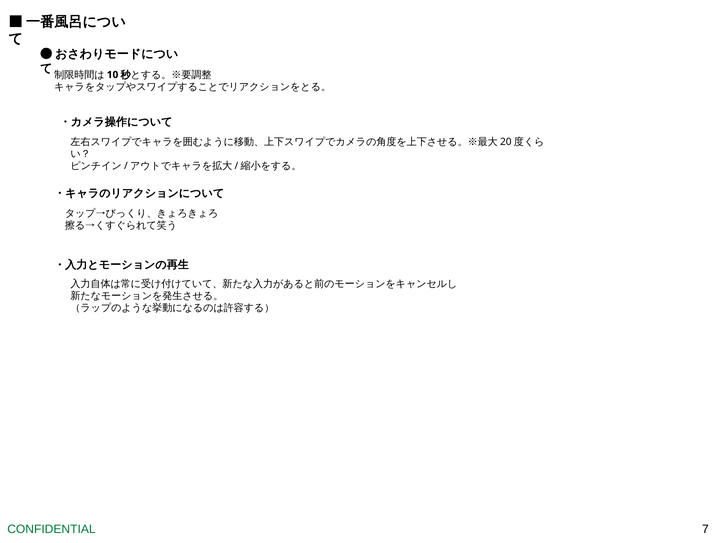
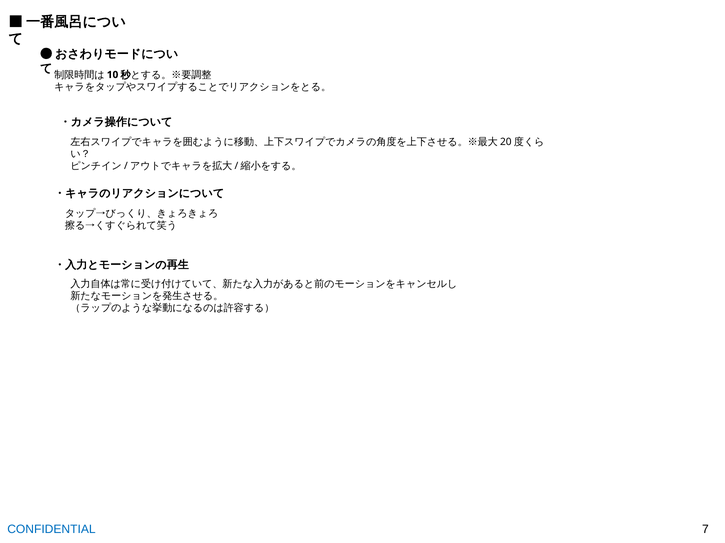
CONFIDENTIAL colour: green -> blue
